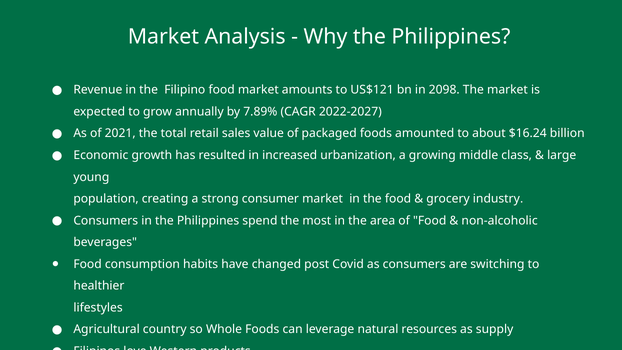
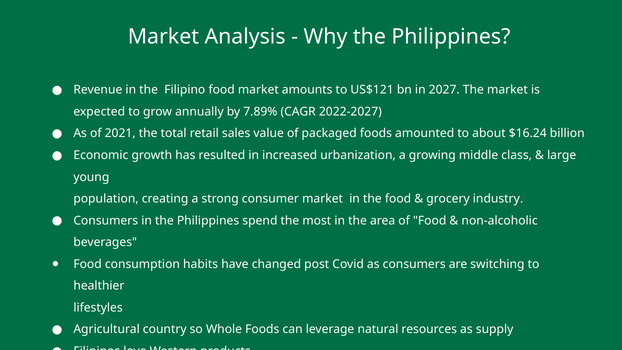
2098: 2098 -> 2027
